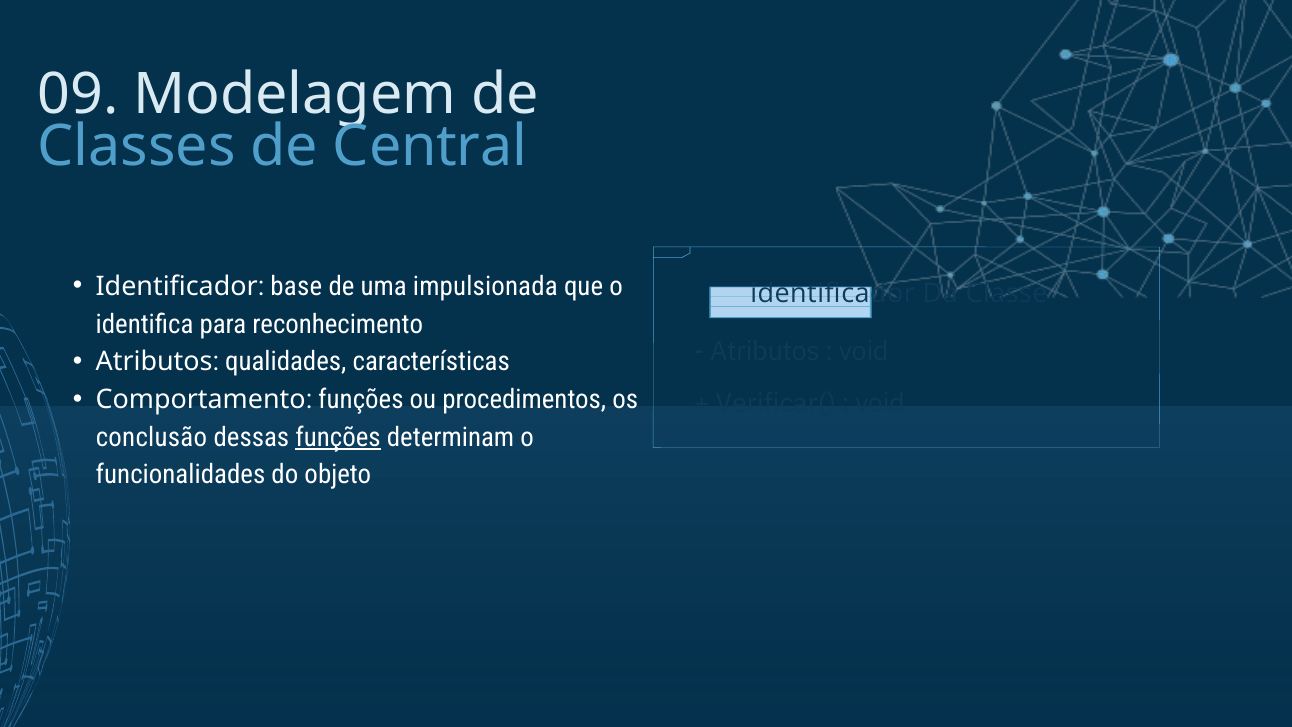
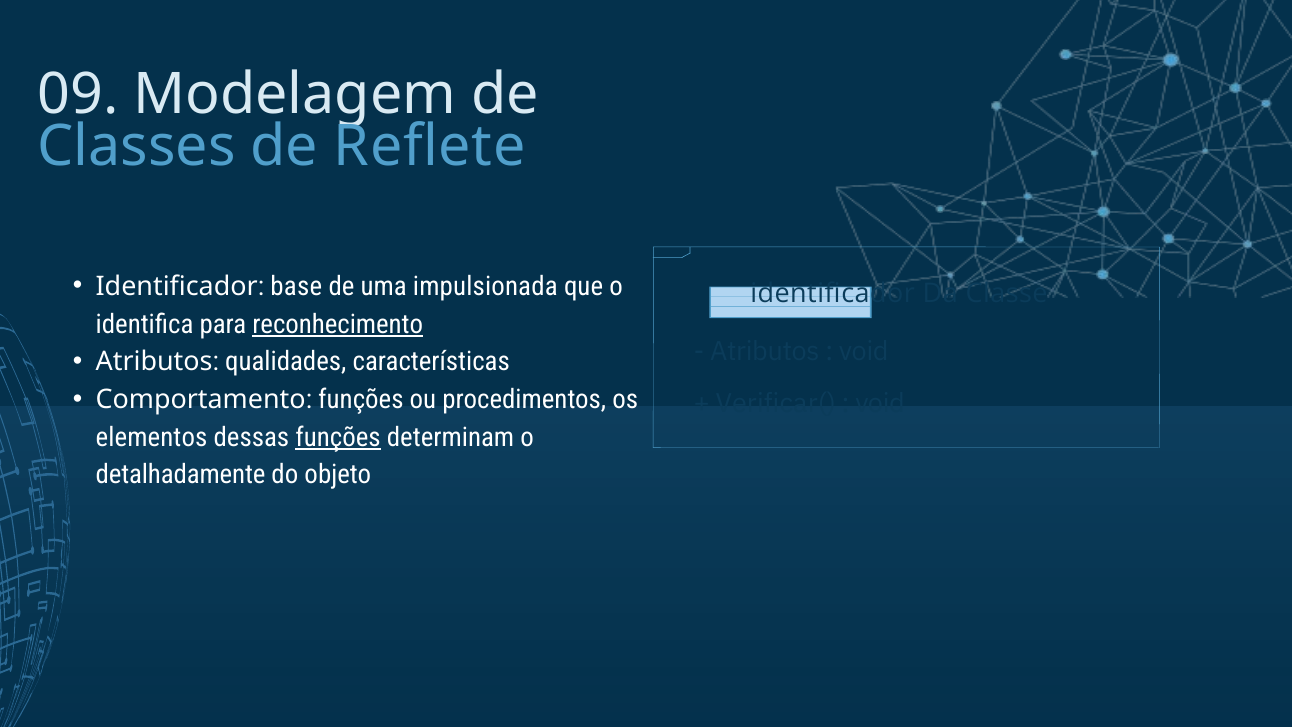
Central: Central -> Reflete
reconhecimento underline: none -> present
conclusão: conclusão -> elementos
funcionalidades: funcionalidades -> detalhadamente
